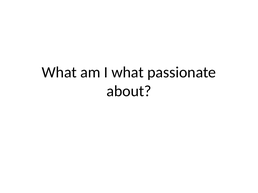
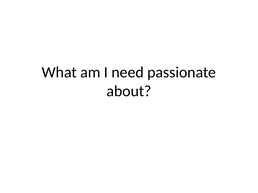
I what: what -> need
